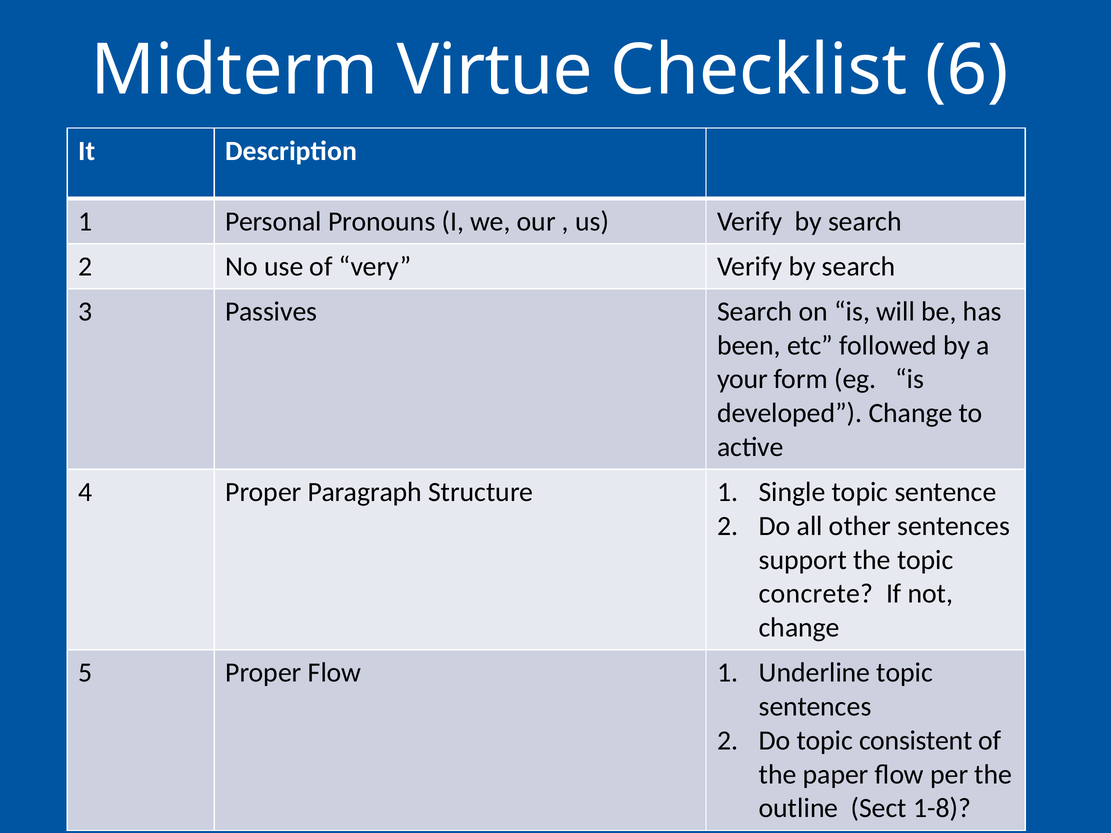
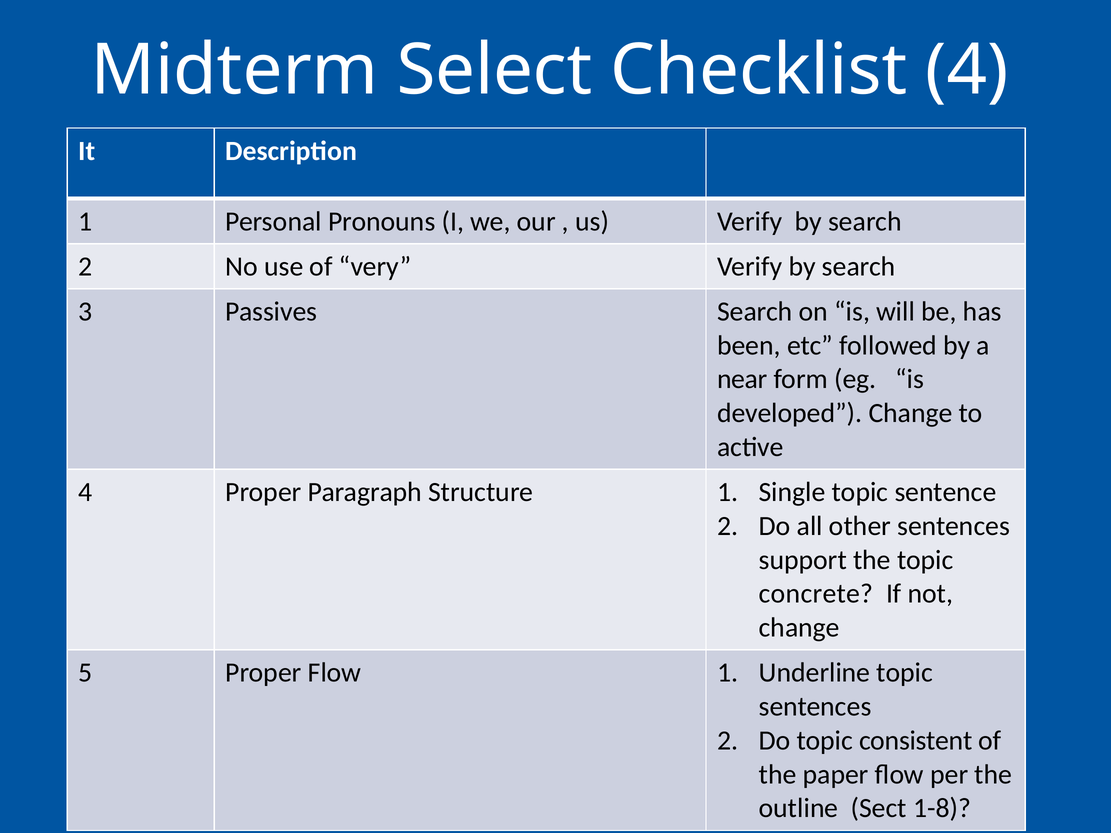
Virtue: Virtue -> Select
Checklist 6: 6 -> 4
your: your -> near
